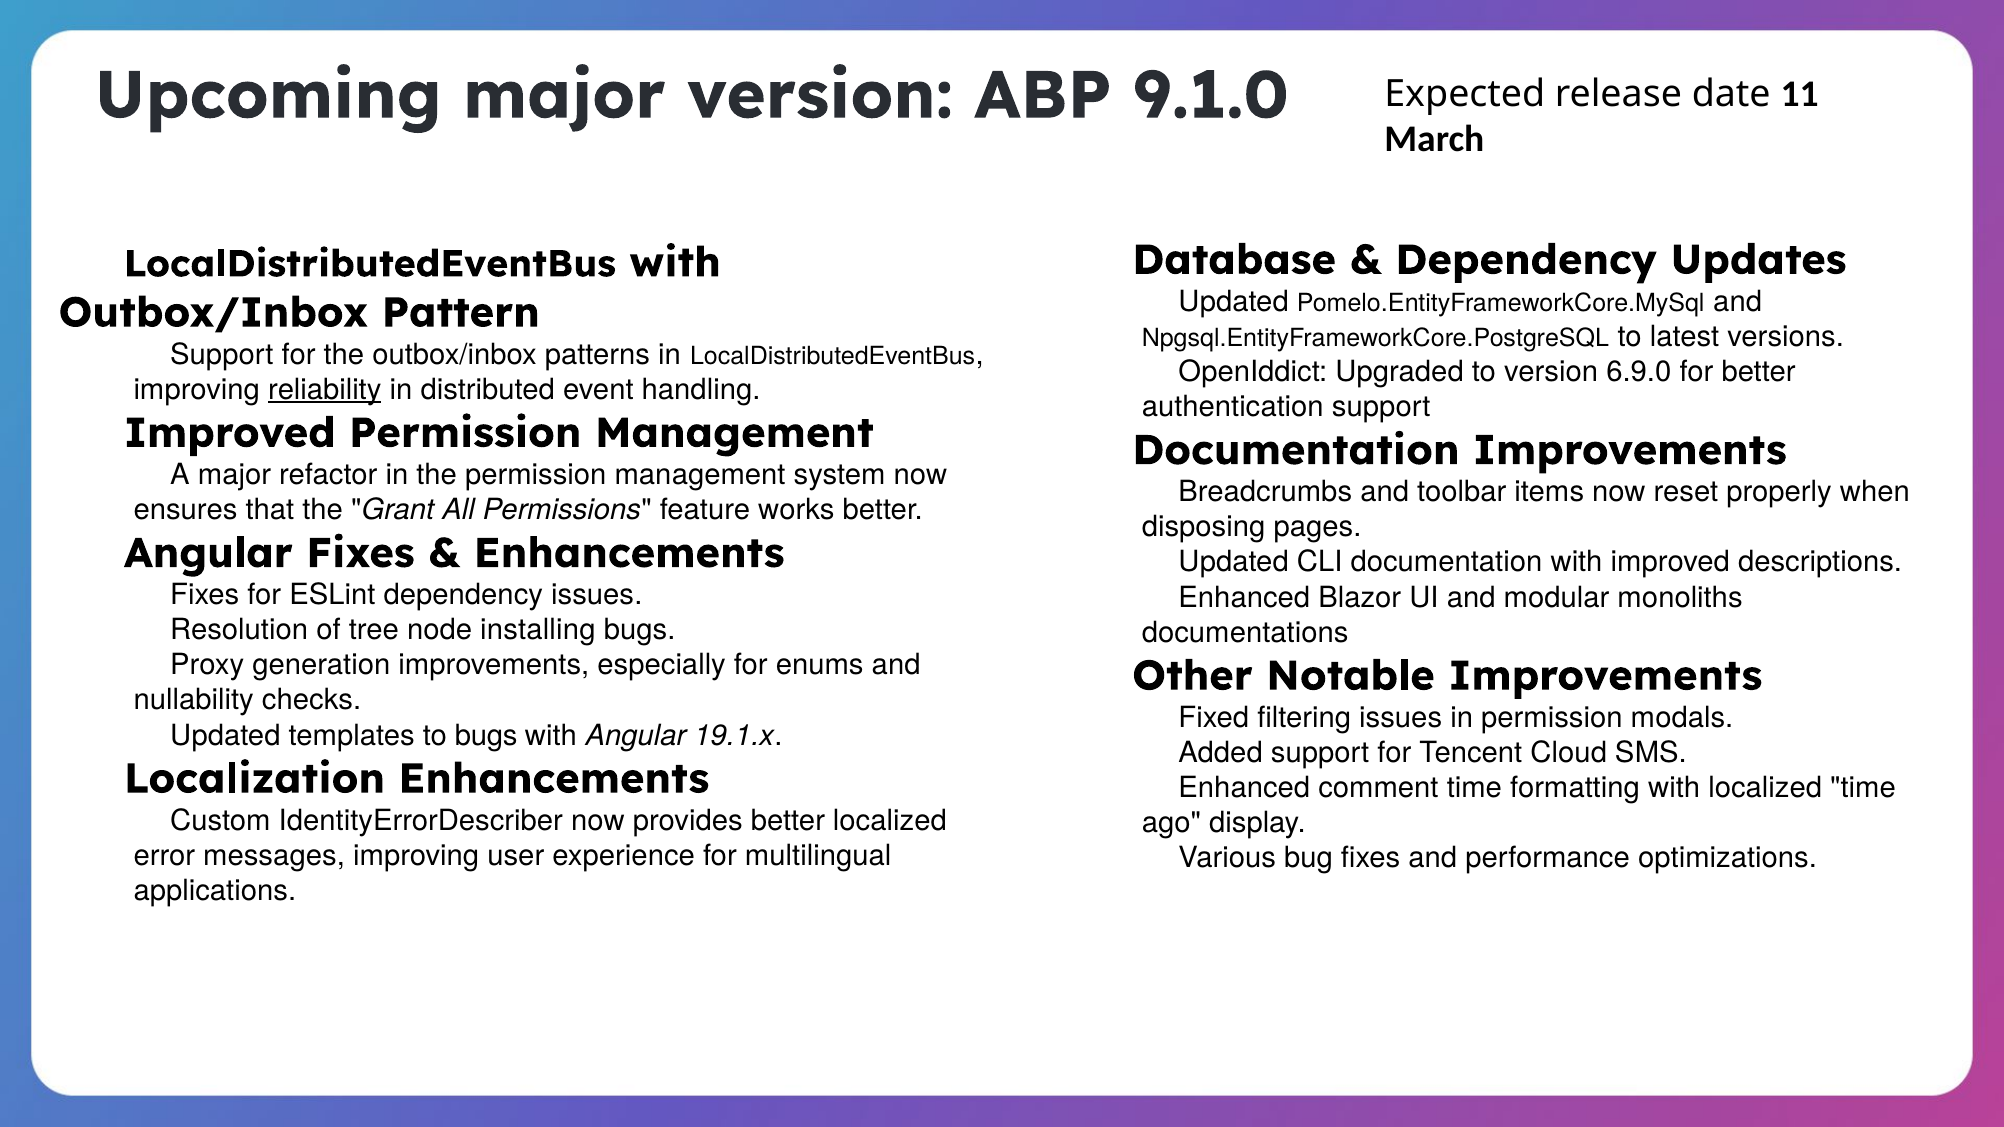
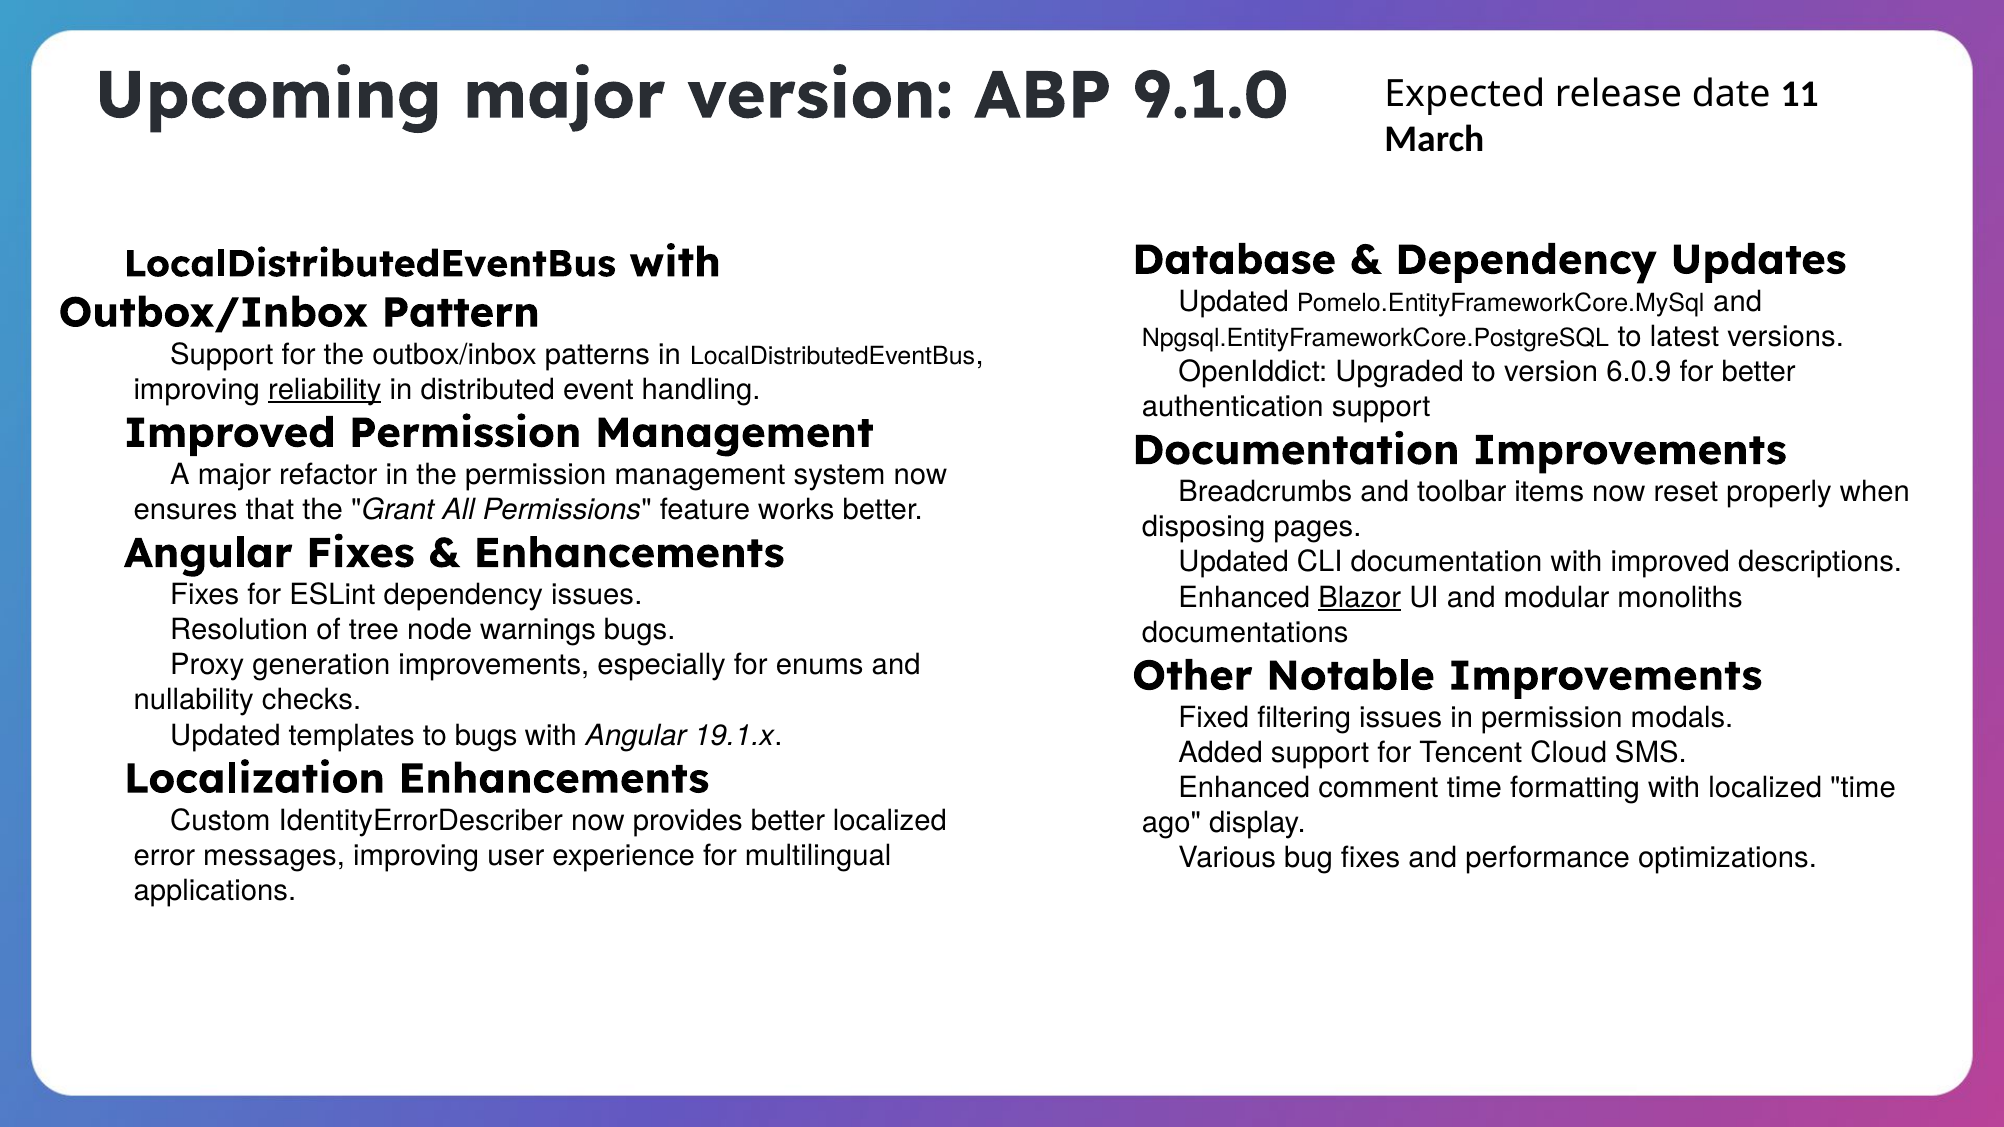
6.9.0: 6.9.0 -> 6.0.9
Blazor underline: none -> present
installing: installing -> warnings
